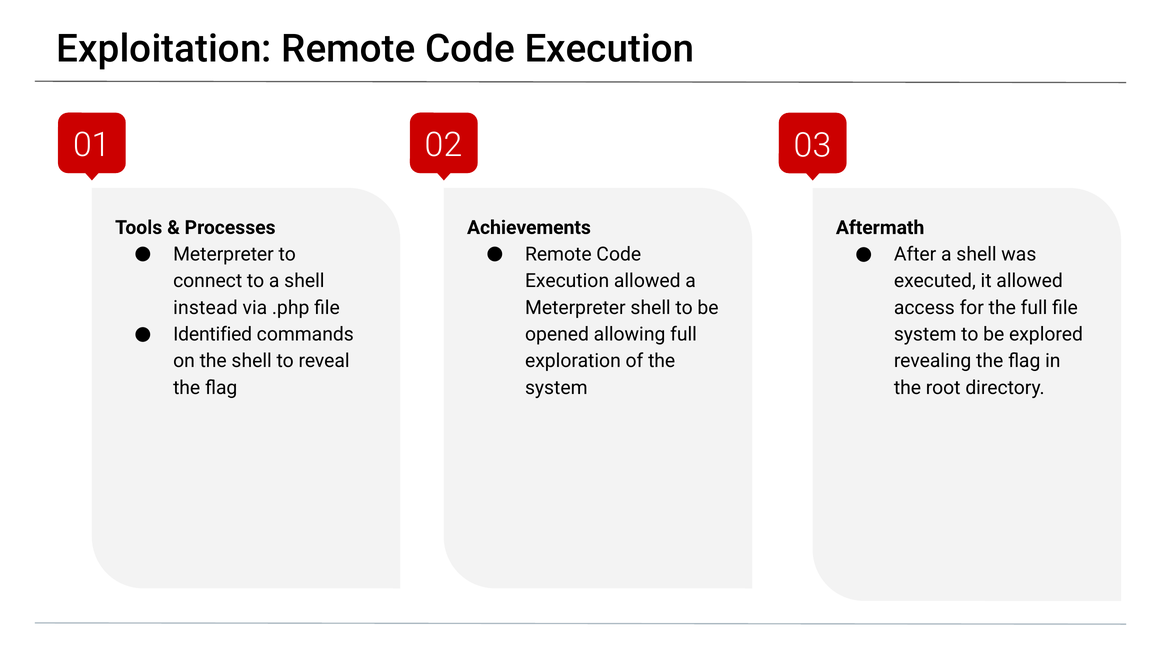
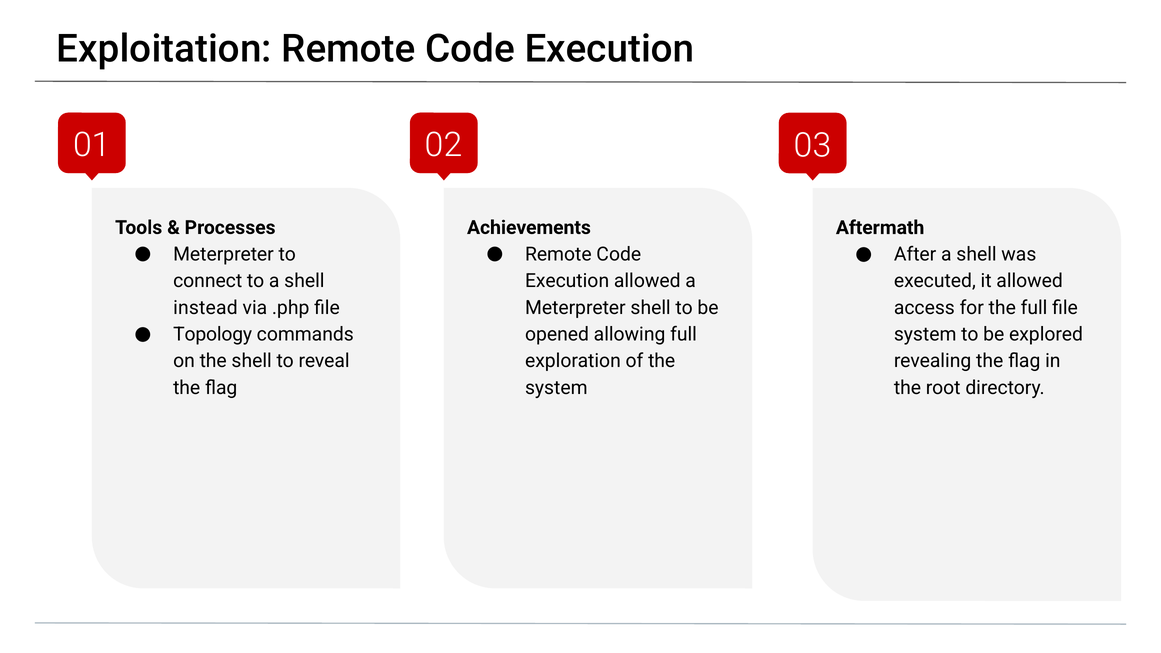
Identified: Identified -> Topology
